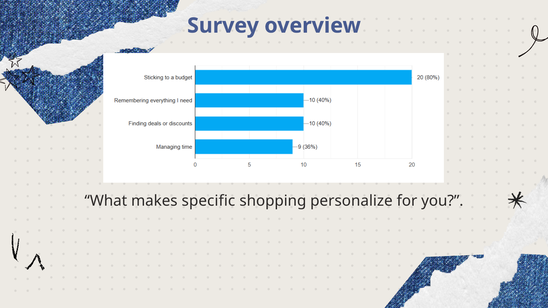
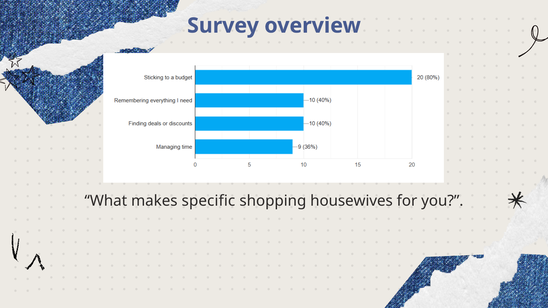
personalize: personalize -> housewives
